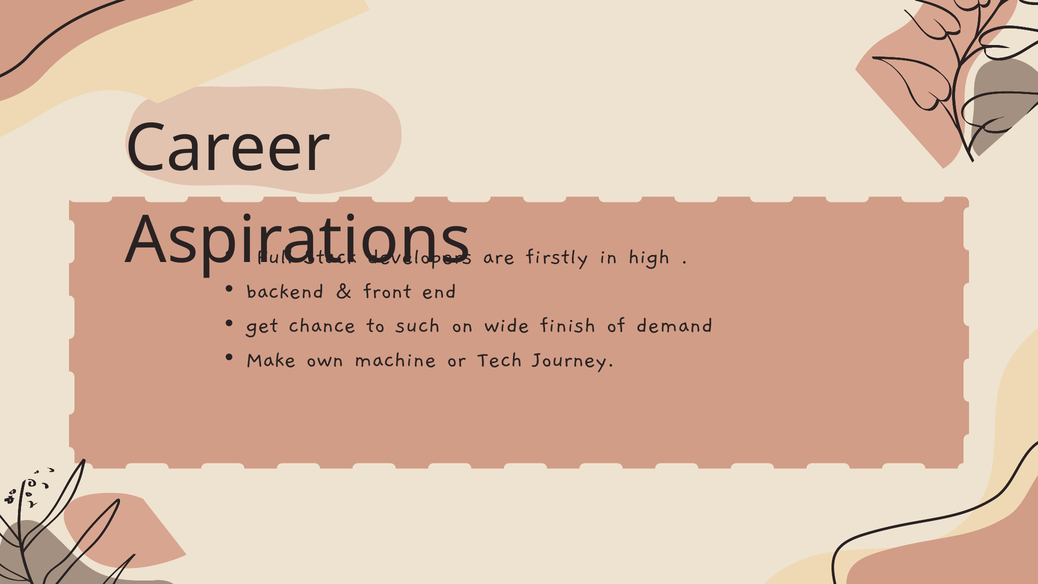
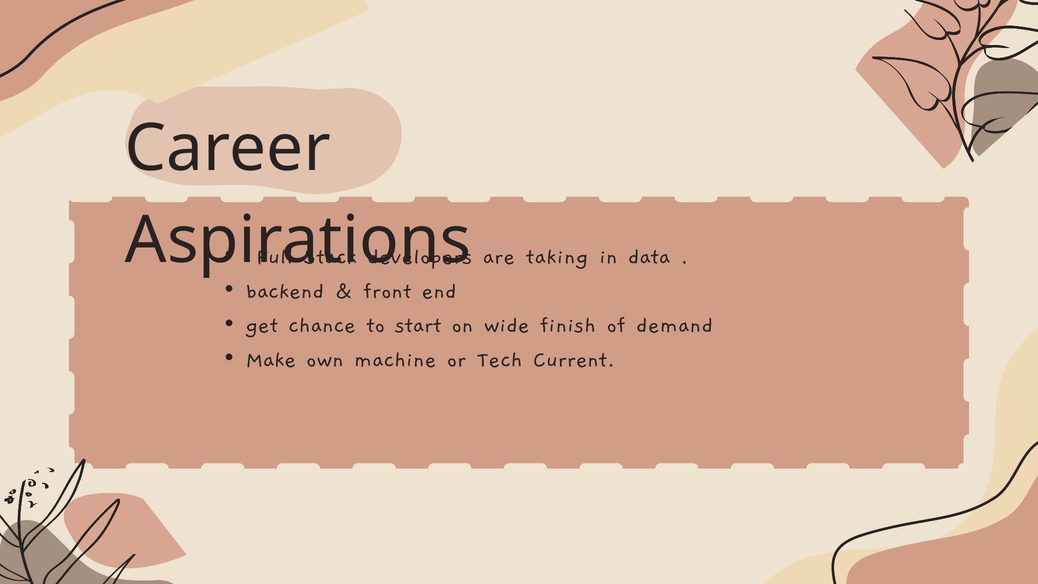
firstly: firstly -> taking
high: high -> data
such: such -> start
Journey: Journey -> Current
